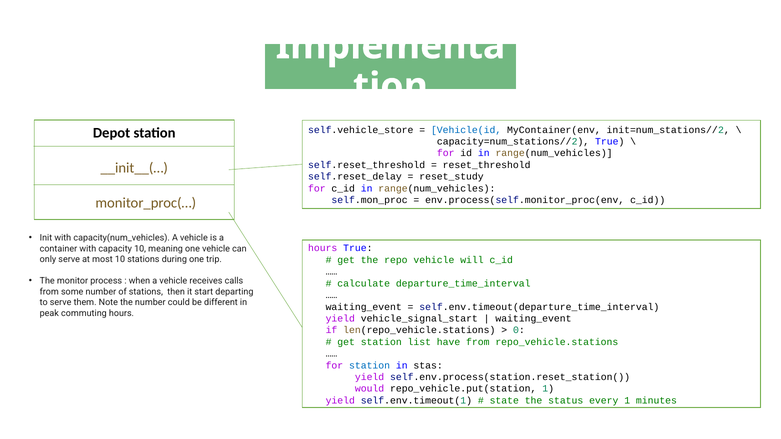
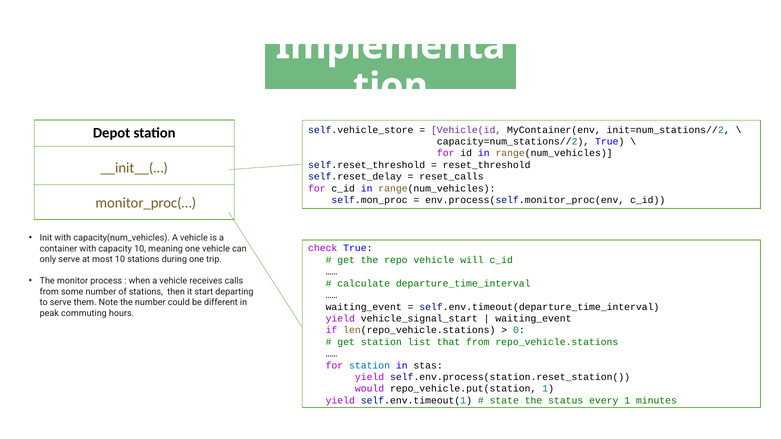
Vehicle(id colour: blue -> purple
reset_study: reset_study -> reset_calls
hours at (323, 248): hours -> check
have: have -> that
